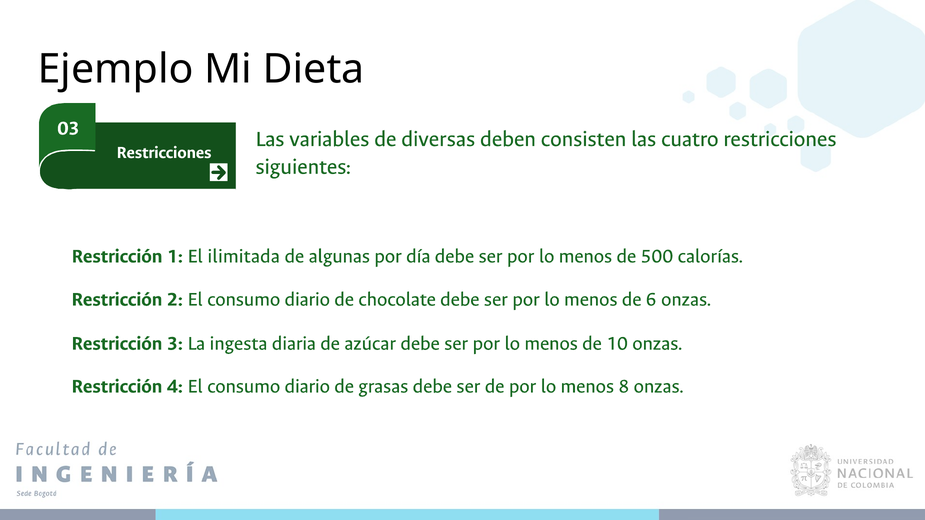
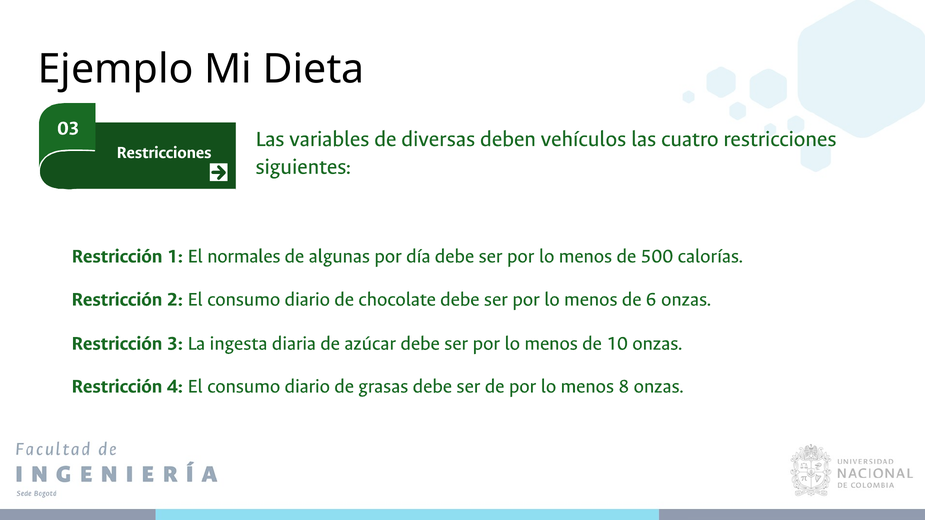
consisten: consisten -> vehículos
ilimitada: ilimitada -> normales
